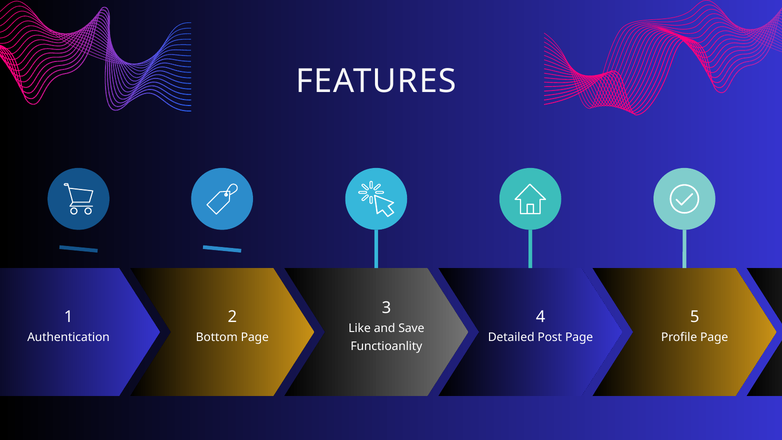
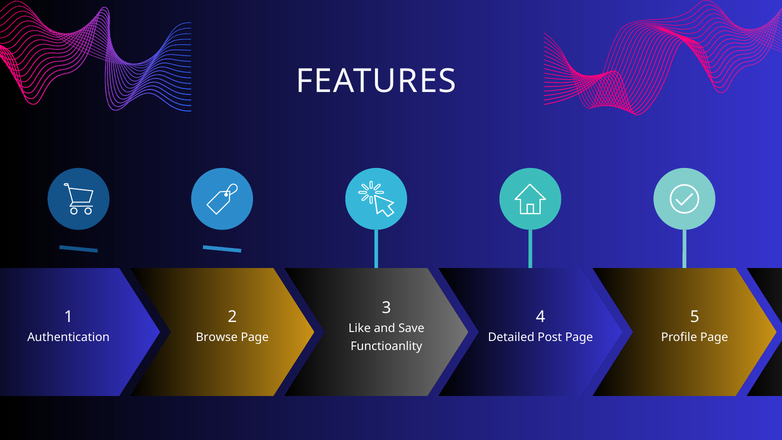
Bottom: Bottom -> Browse
